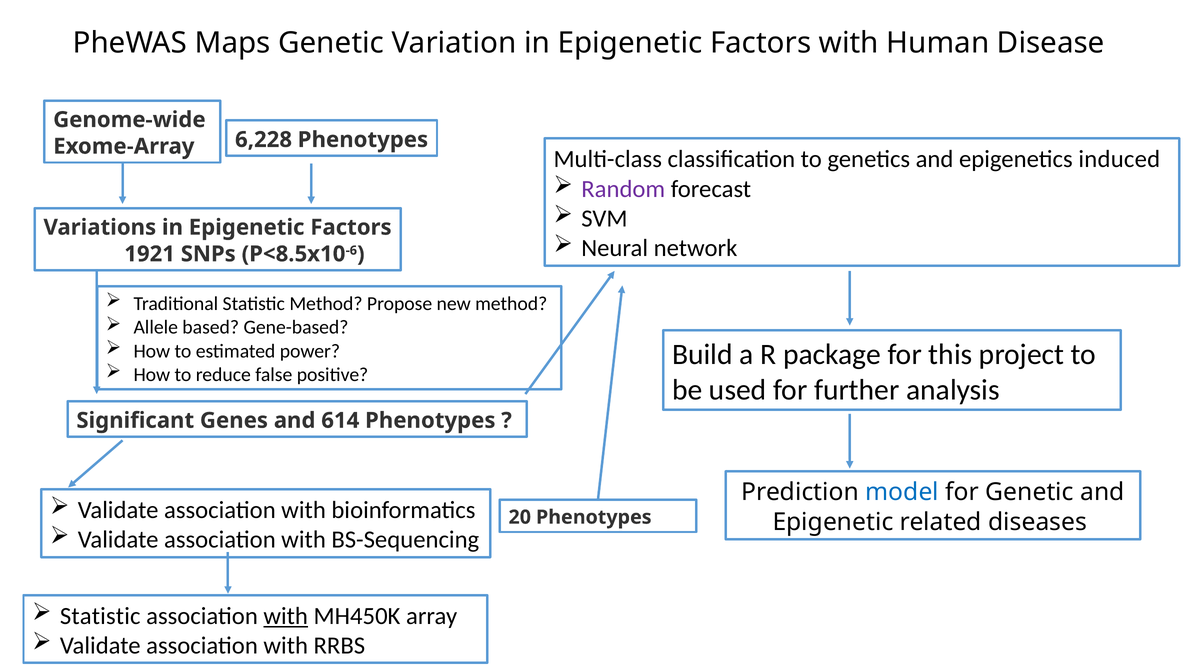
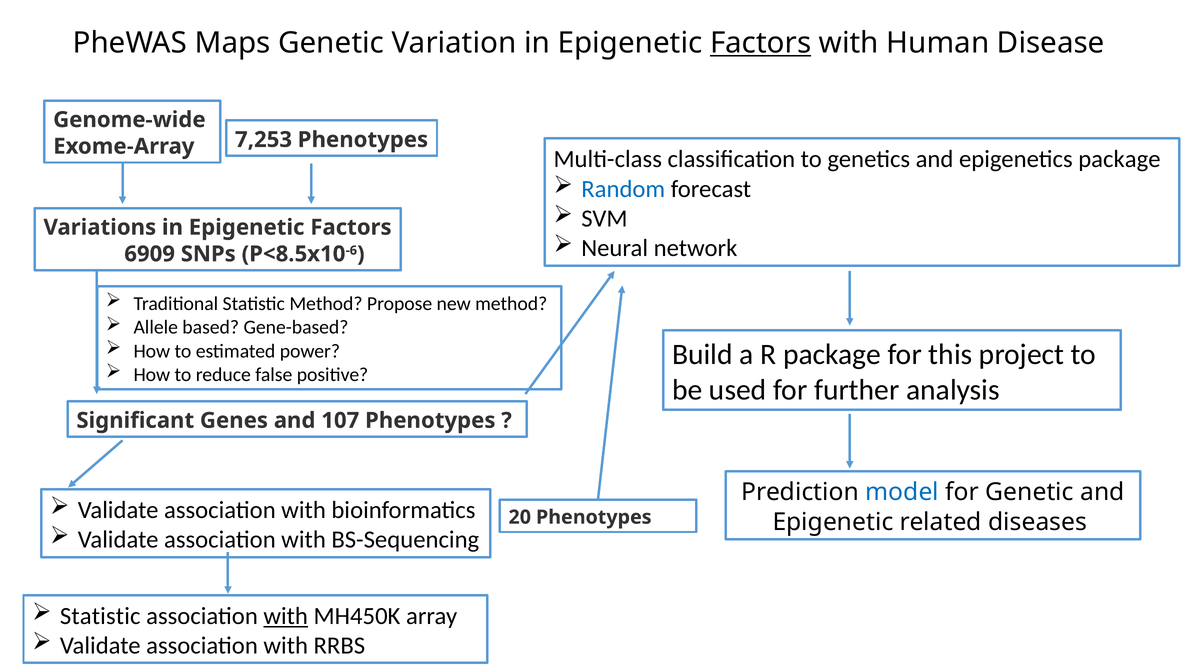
Factors at (761, 43) underline: none -> present
6,228: 6,228 -> 7,253
epigenetics induced: induced -> package
Random colour: purple -> blue
1921: 1921 -> 6909
614: 614 -> 107
